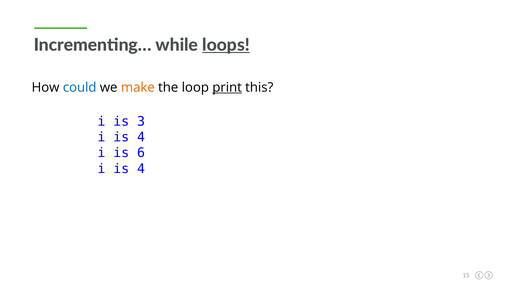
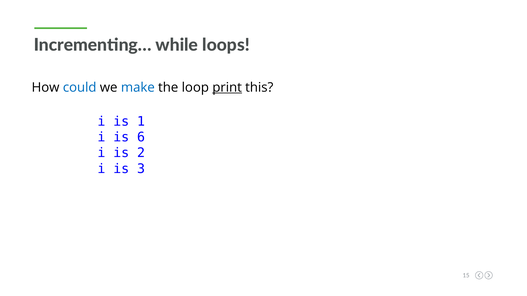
loops underline: present -> none
make colour: orange -> blue
3: 3 -> 1
4 at (141, 137): 4 -> 6
6: 6 -> 2
4 at (141, 169): 4 -> 3
